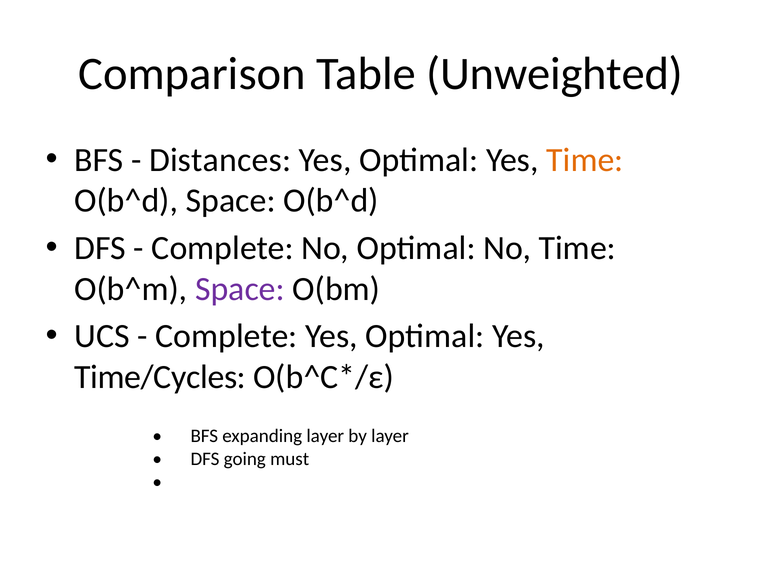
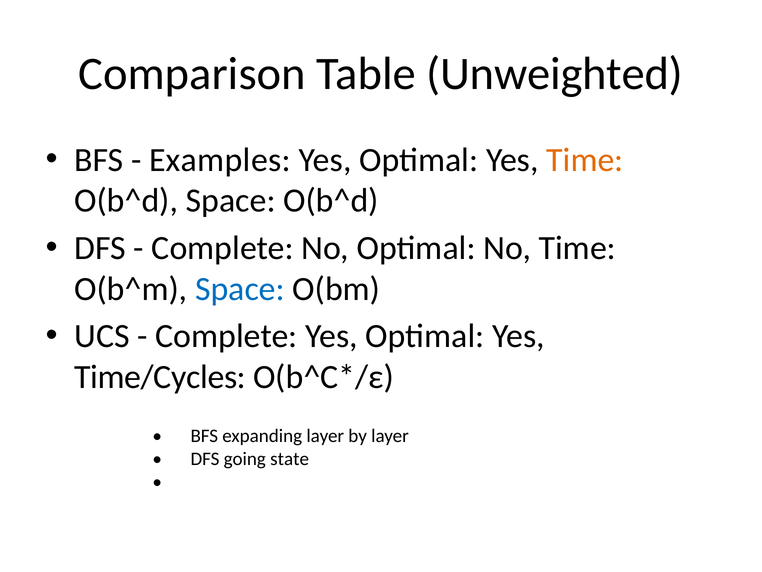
Distances: Distances -> Examples
Space at (240, 289) colour: purple -> blue
must: must -> state
